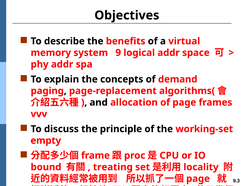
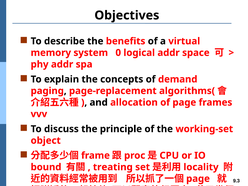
9: 9 -> 0
empty: empty -> object
